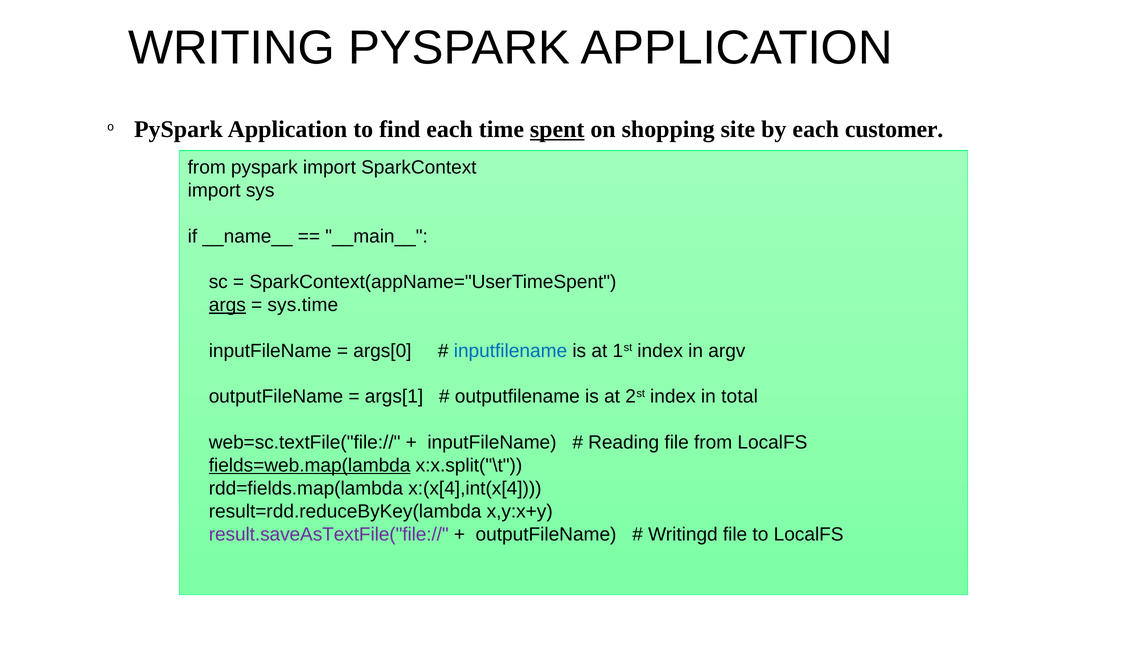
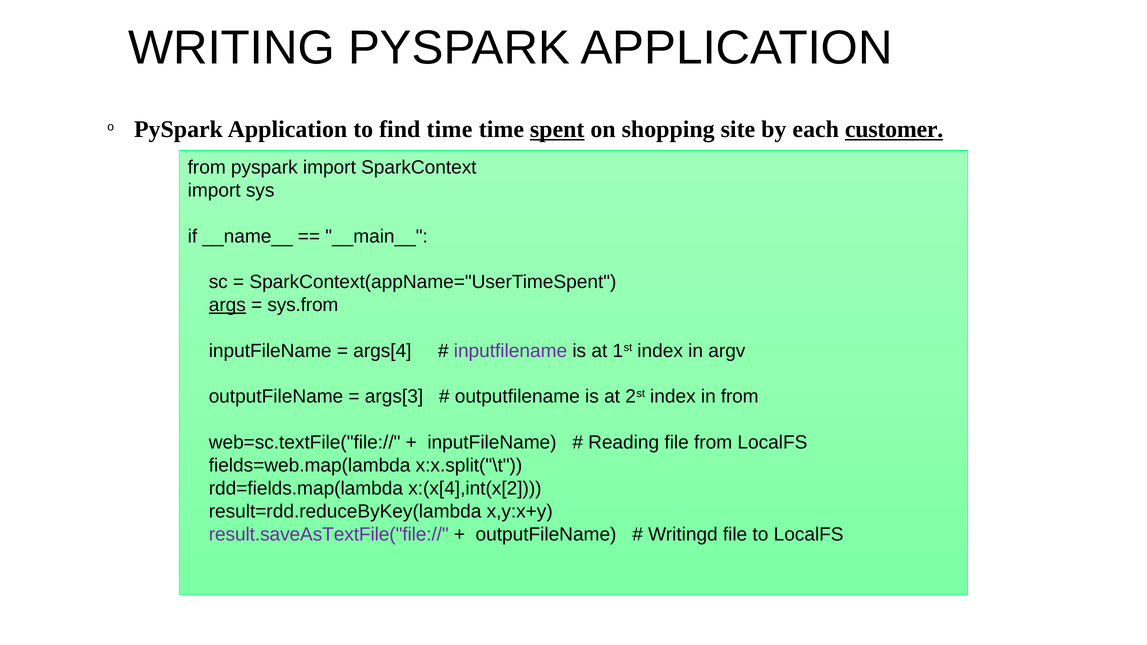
find each: each -> time
customer underline: none -> present
sys.time: sys.time -> sys.from
args[0: args[0 -> args[4
inputfilename at (510, 351) colour: blue -> purple
args[1: args[1 -> args[3
in total: total -> from
fields=web.map(lambda underline: present -> none
x:(x[4],int(x[4: x:(x[4],int(x[4 -> x:(x[4],int(x[2
